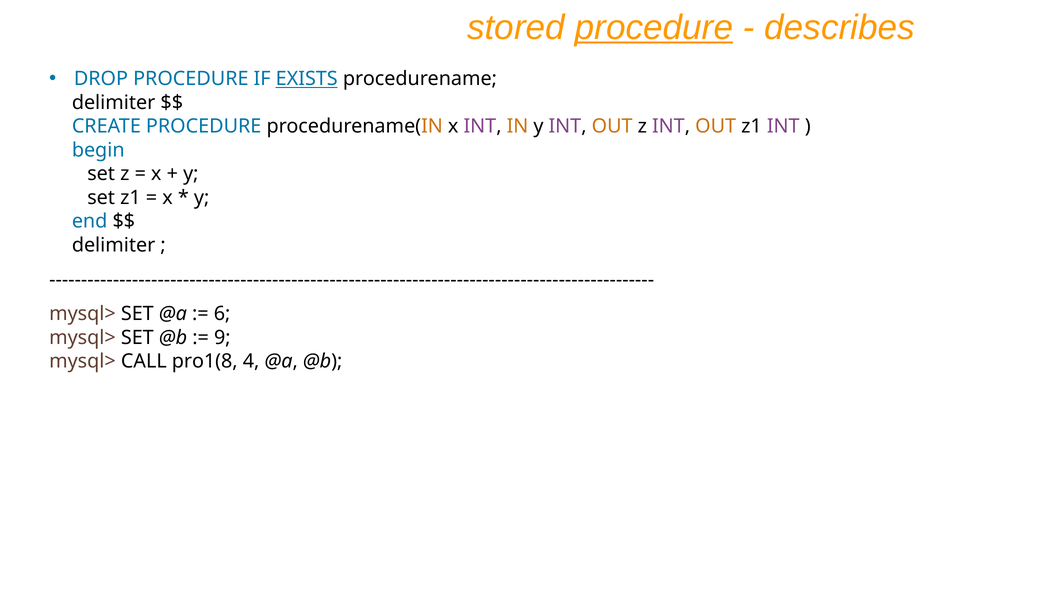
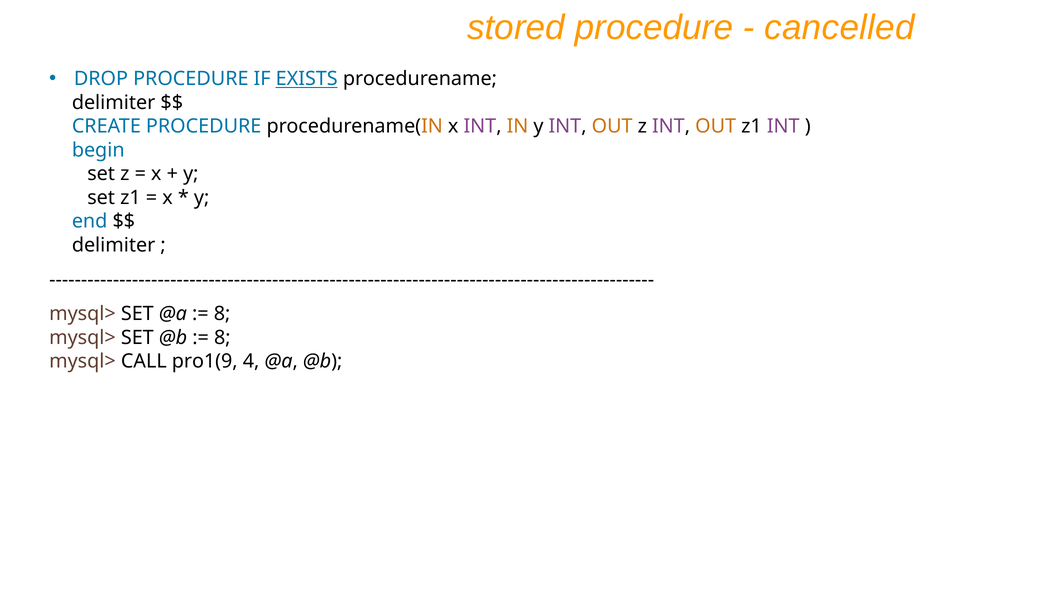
procedure at (654, 27) underline: present -> none
describes: describes -> cancelled
6 at (222, 313): 6 -> 8
9 at (222, 337): 9 -> 8
pro1(8: pro1(8 -> pro1(9
